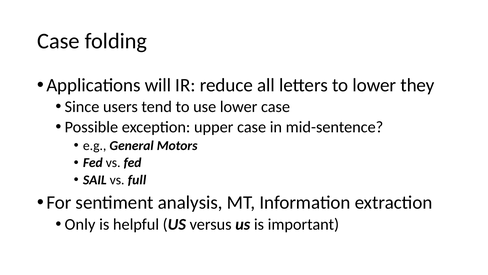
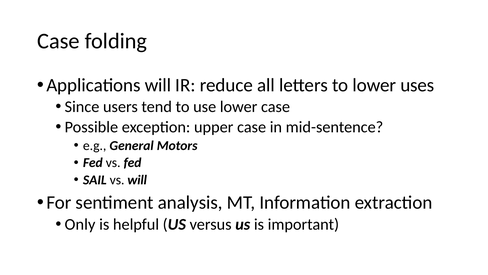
they: they -> uses
vs full: full -> will
